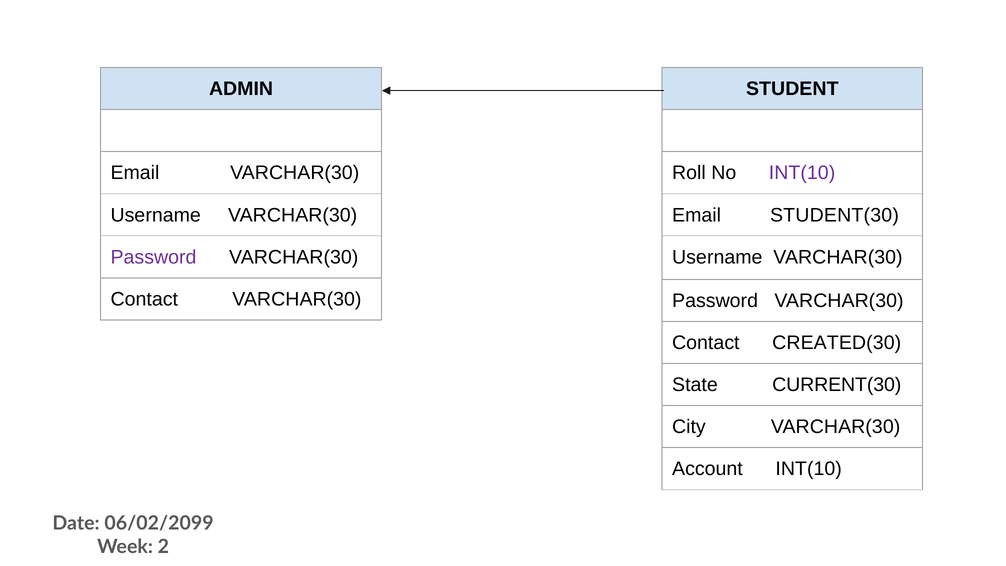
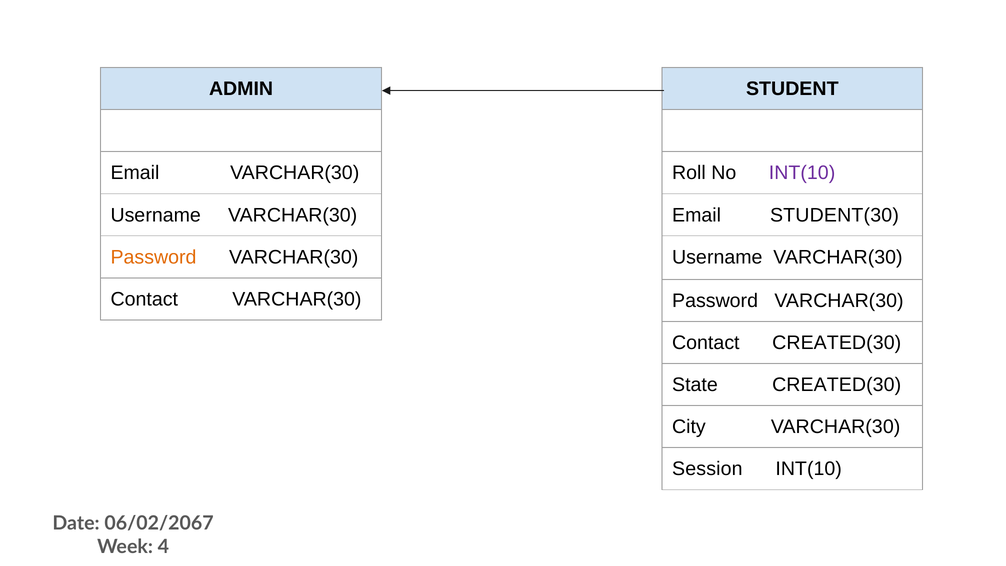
Password at (154, 257) colour: purple -> orange
State CURRENT(30: CURRENT(30 -> CREATED(30
Account: Account -> Session
06/02/2099: 06/02/2099 -> 06/02/2067
2: 2 -> 4
